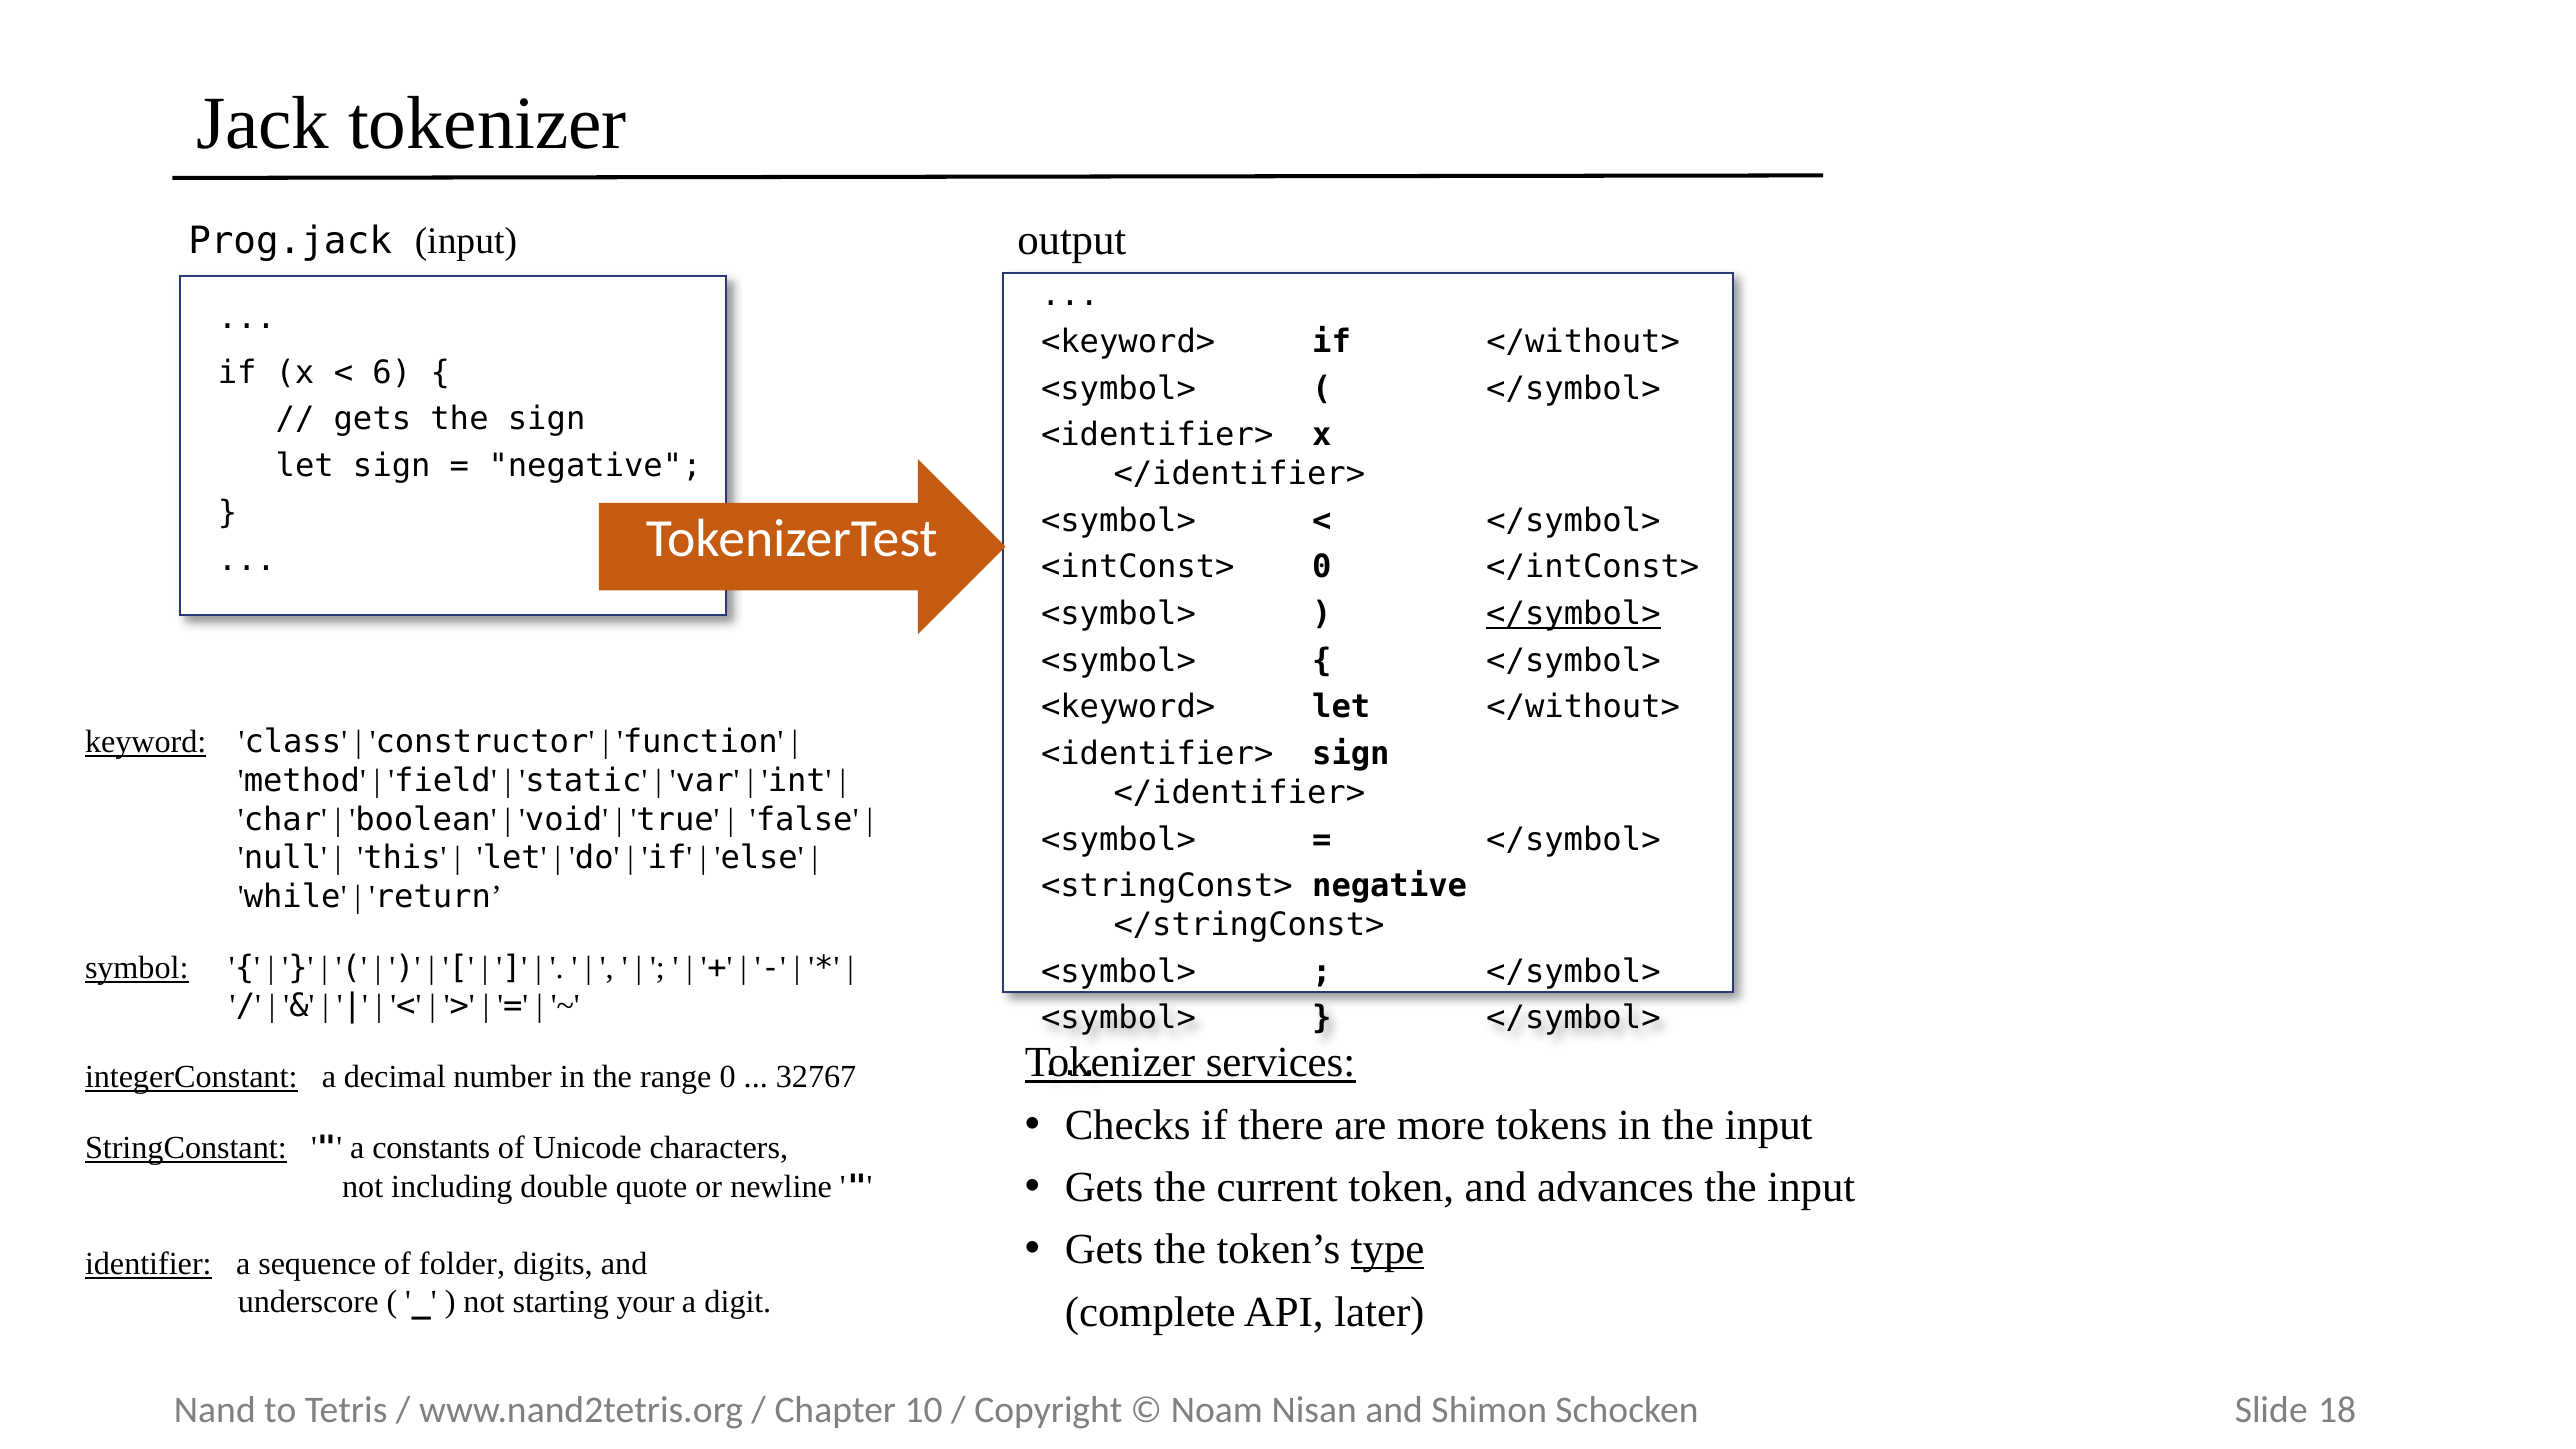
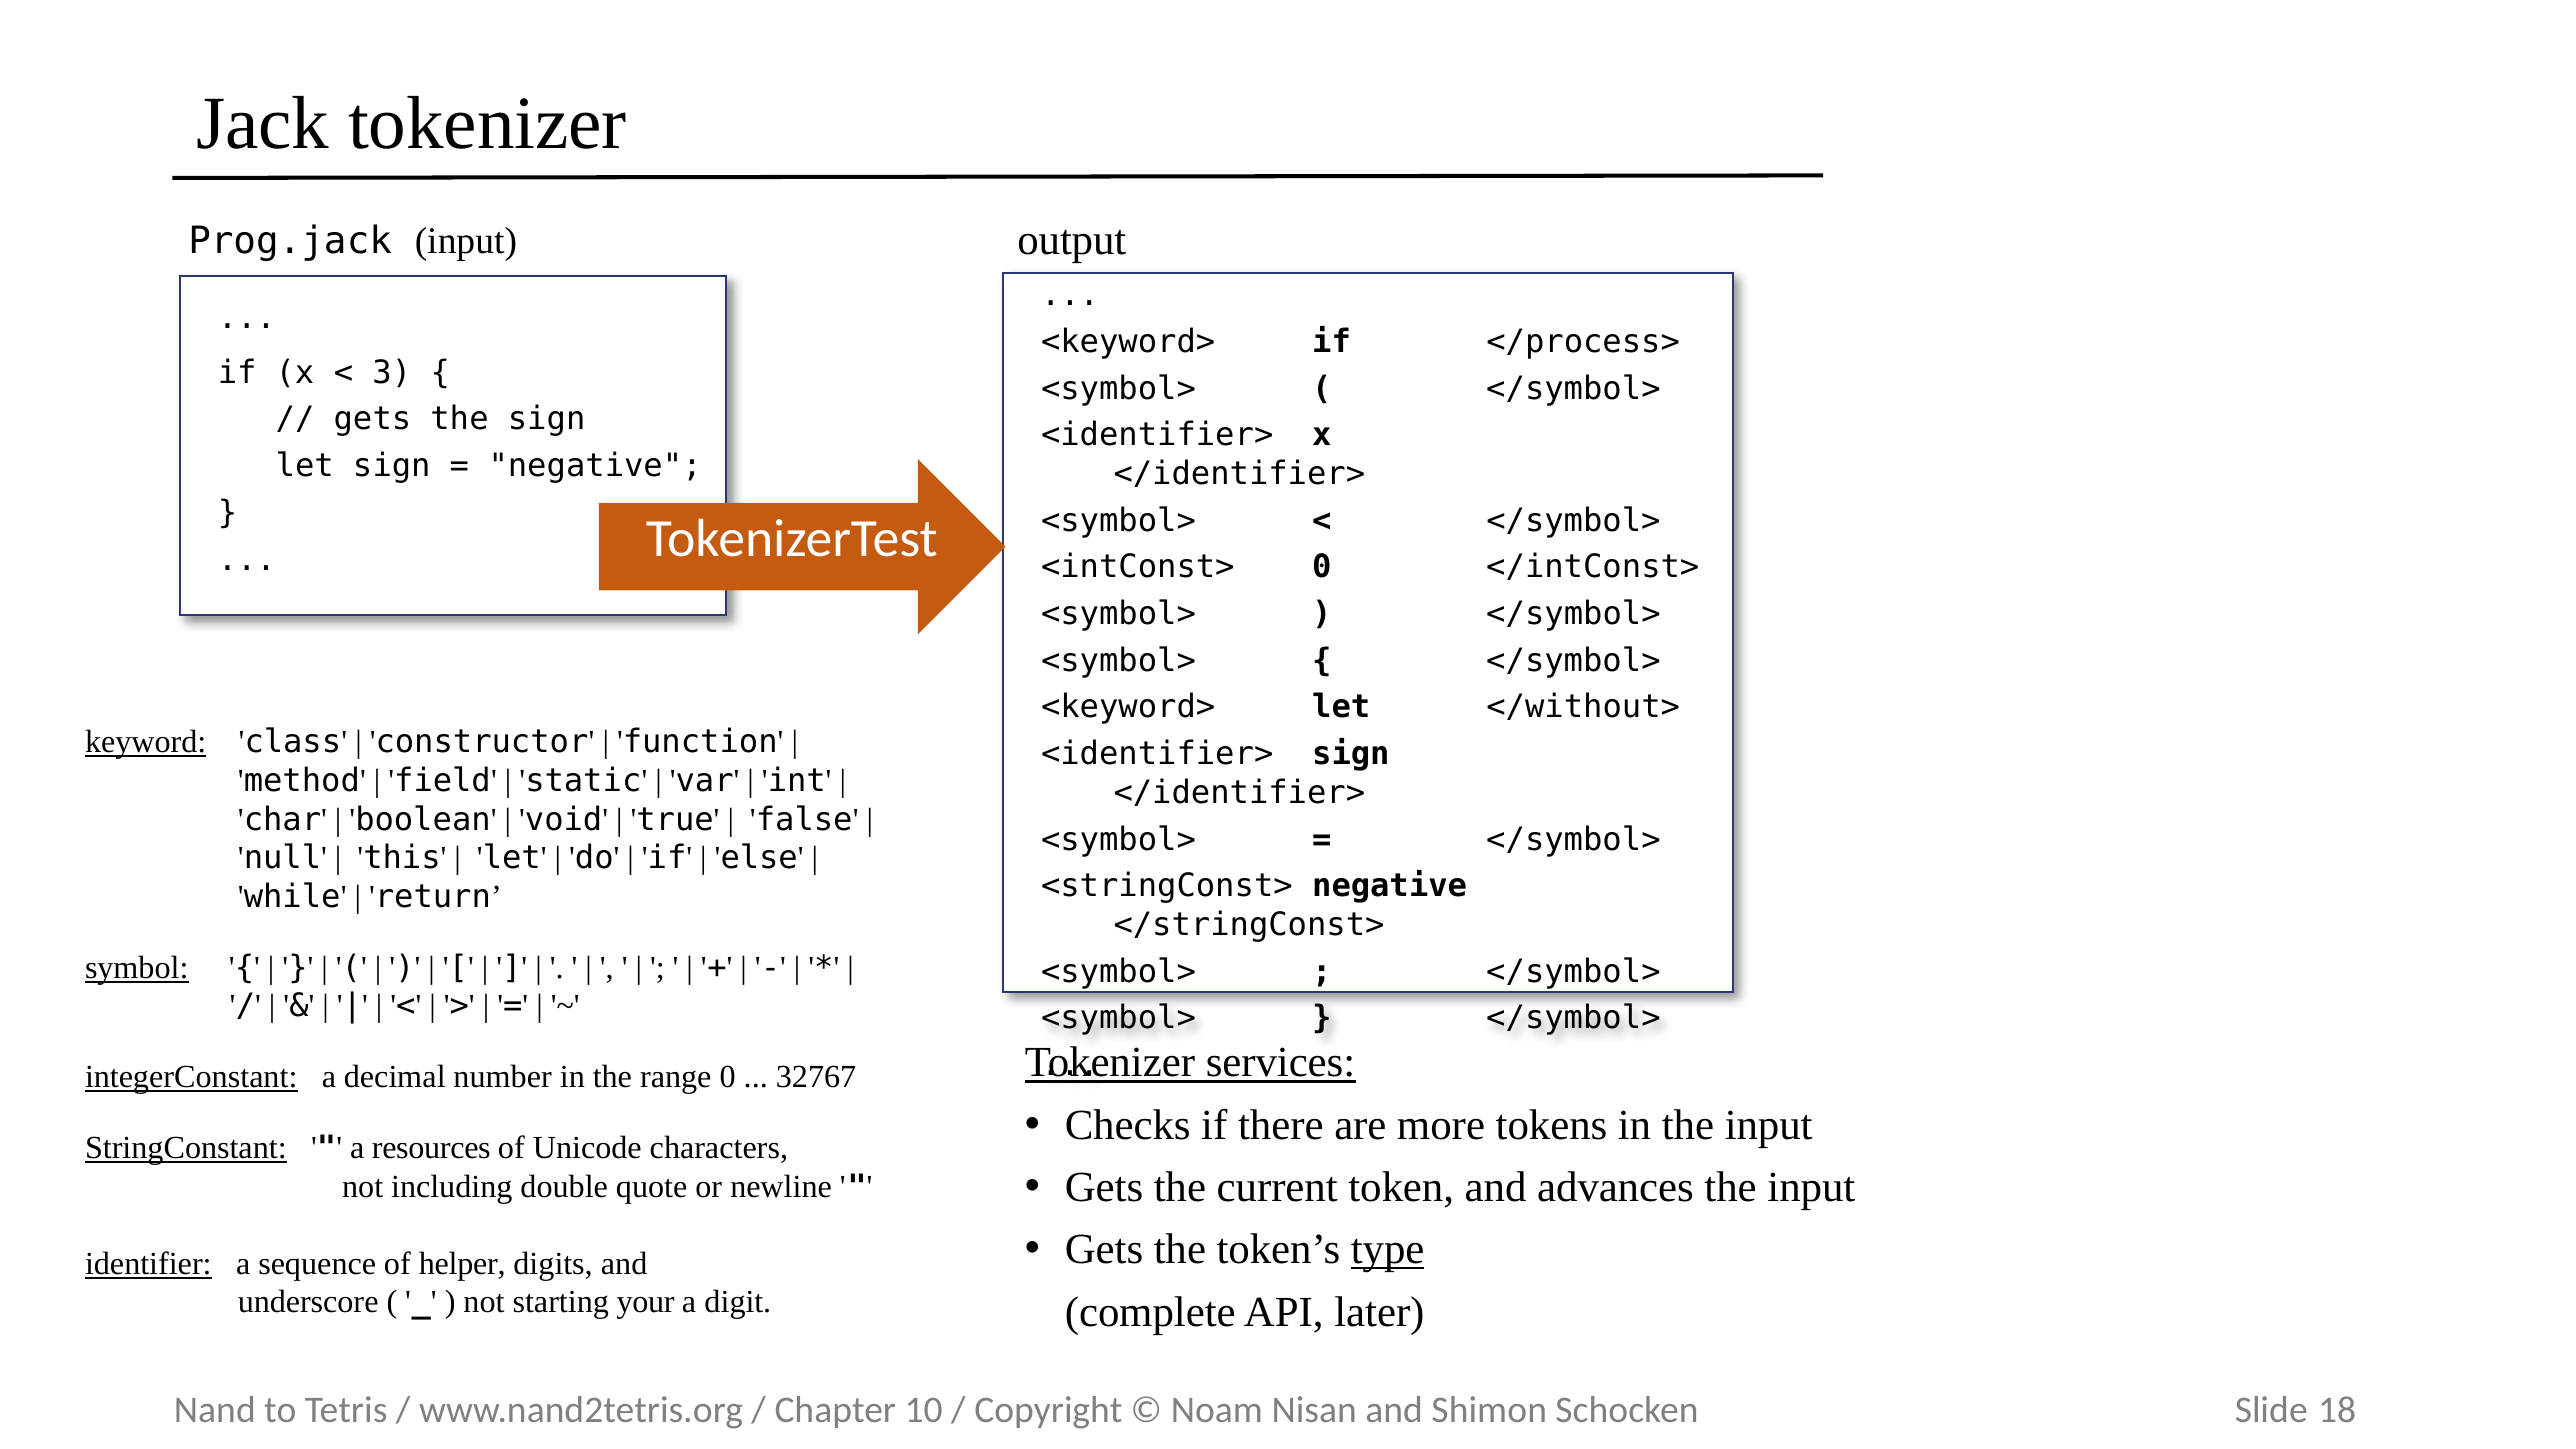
if </without>: </without> -> </process>
6: 6 -> 3
</symbol> at (1573, 614) underline: present -> none
constants: constants -> resources
folder: folder -> helper
